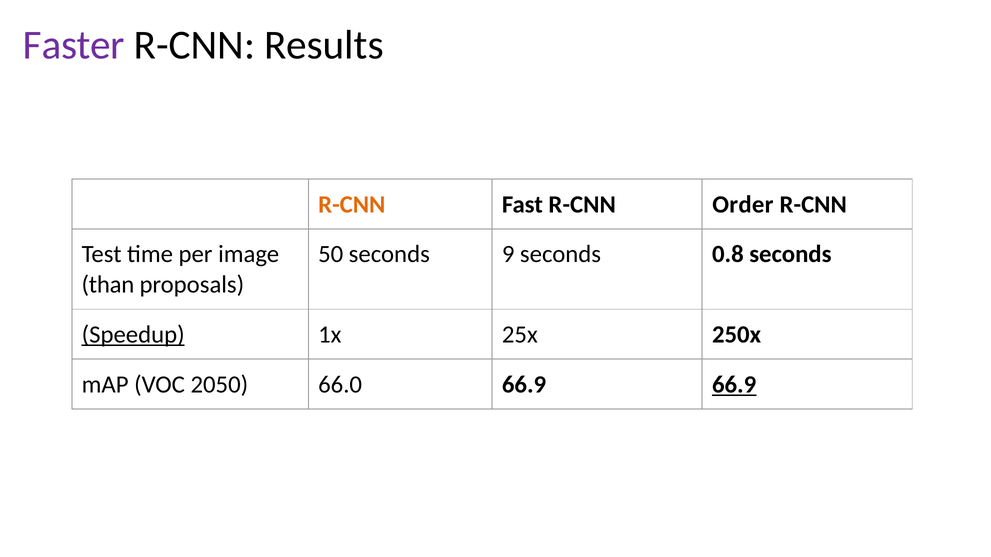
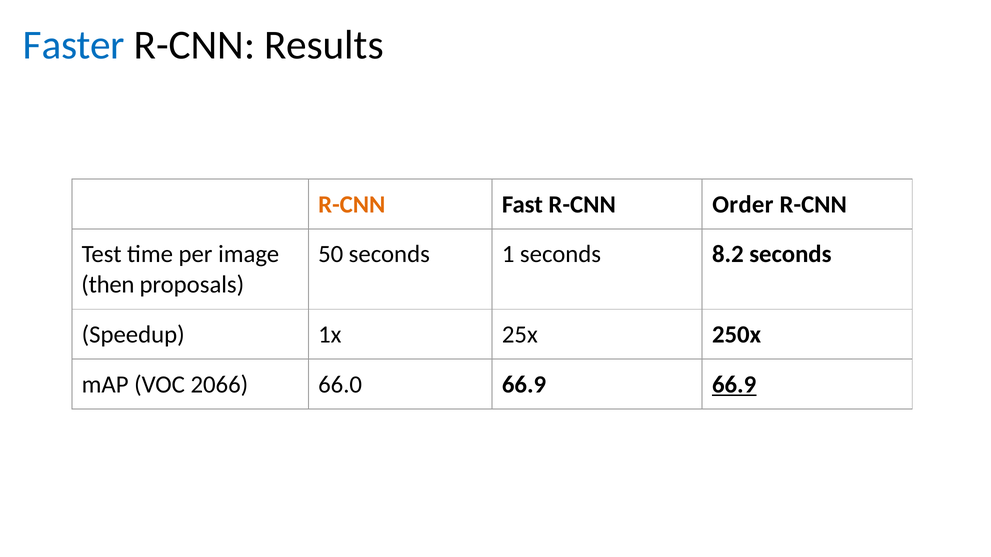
Faster colour: purple -> blue
9: 9 -> 1
0.8: 0.8 -> 8.2
than: than -> then
Speedup underline: present -> none
2050: 2050 -> 2066
